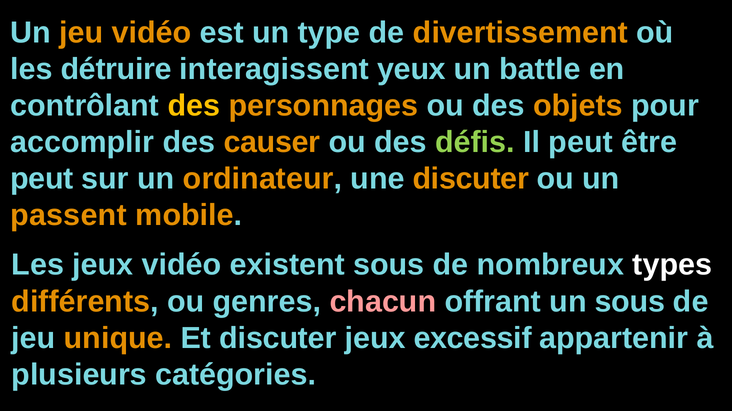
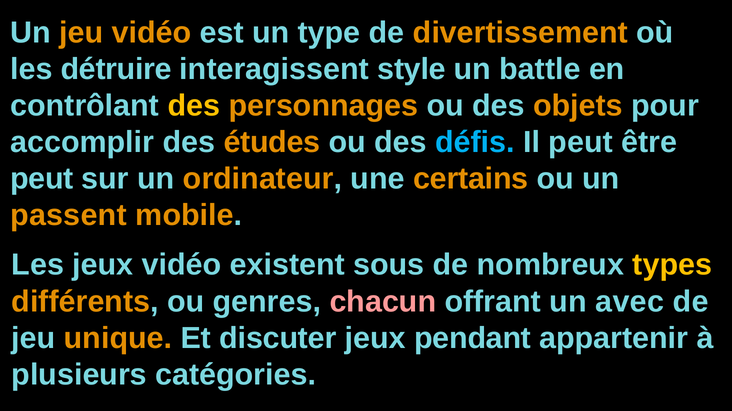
yeux: yeux -> style
causer: causer -> études
défis colour: light green -> light blue
une discuter: discuter -> certains
types colour: white -> yellow
un sous: sous -> avec
excessif: excessif -> pendant
